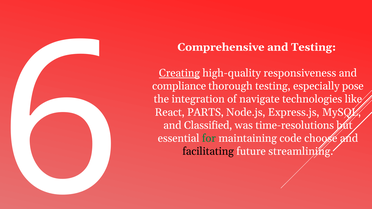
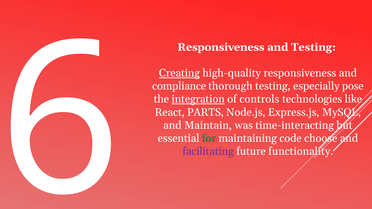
Comprehensive at (221, 47): Comprehensive -> Responsiveness
integration underline: none -> present
navigate: navigate -> controls
Classified: Classified -> Maintain
time-resolutions: time-resolutions -> time-interacting
facilitating colour: black -> purple
streamlining: streamlining -> functionality
